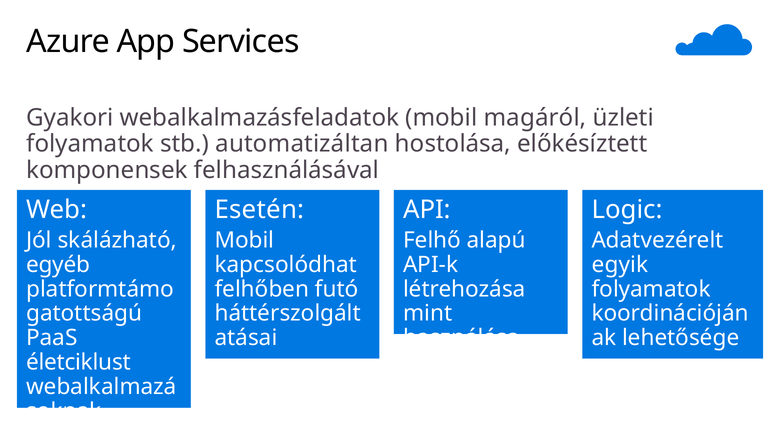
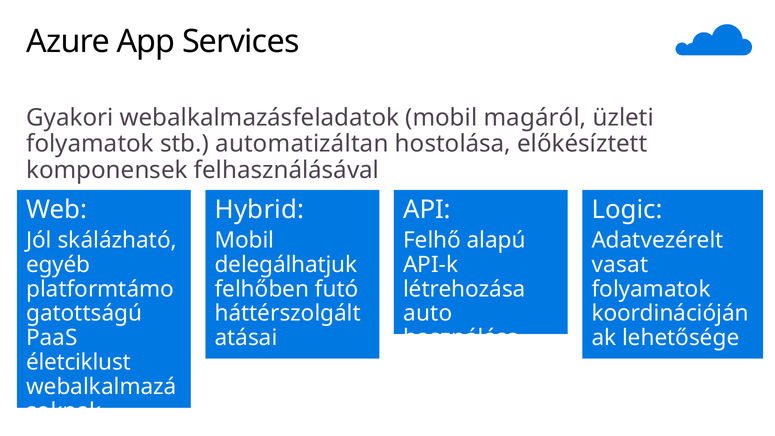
Esetén: Esetén -> Hybrid
kapcsolódhat: kapcsolódhat -> delegálhatjuk
egyik: egyik -> vasat
mint: mint -> auto
